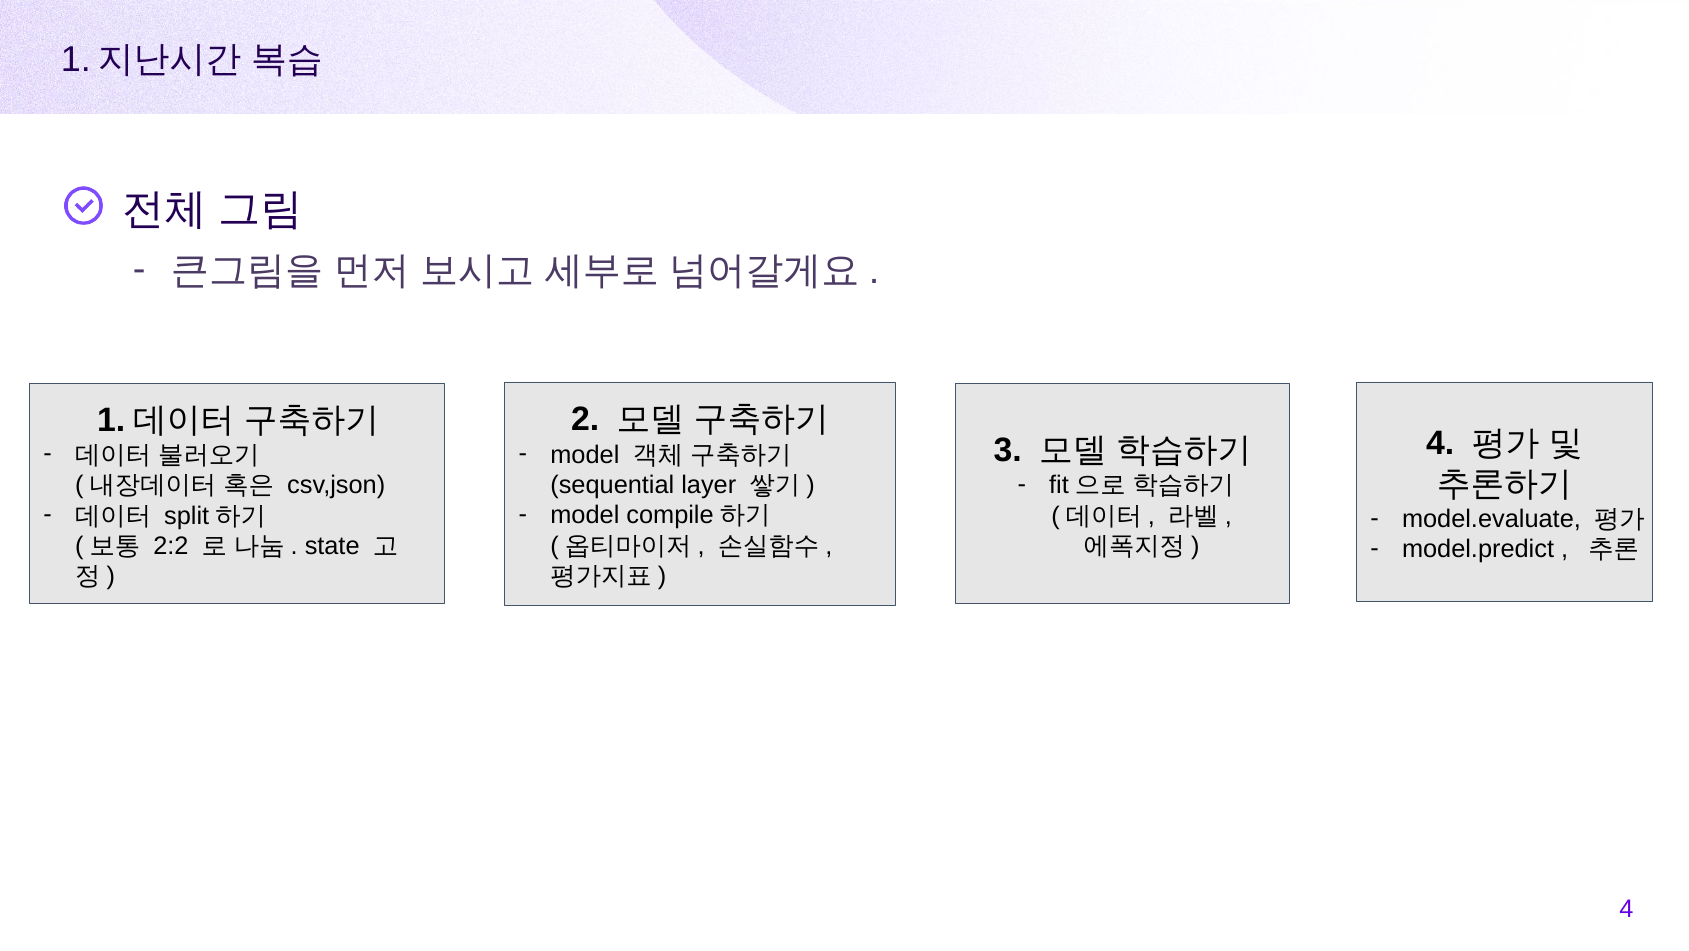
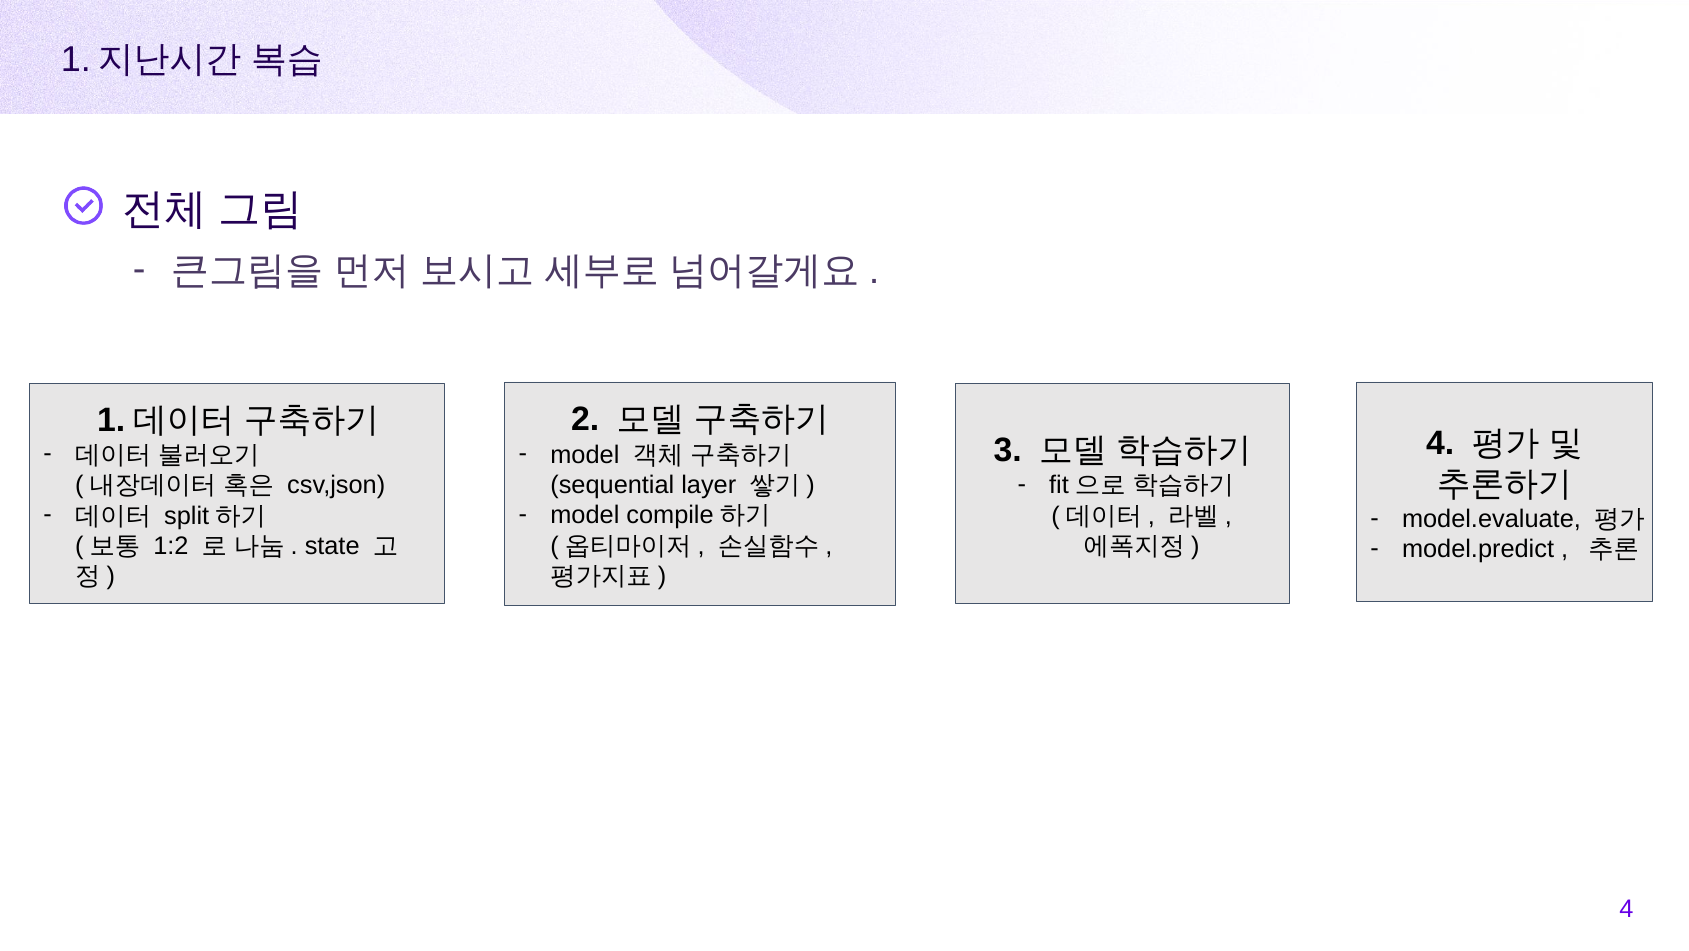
2:2: 2:2 -> 1:2
